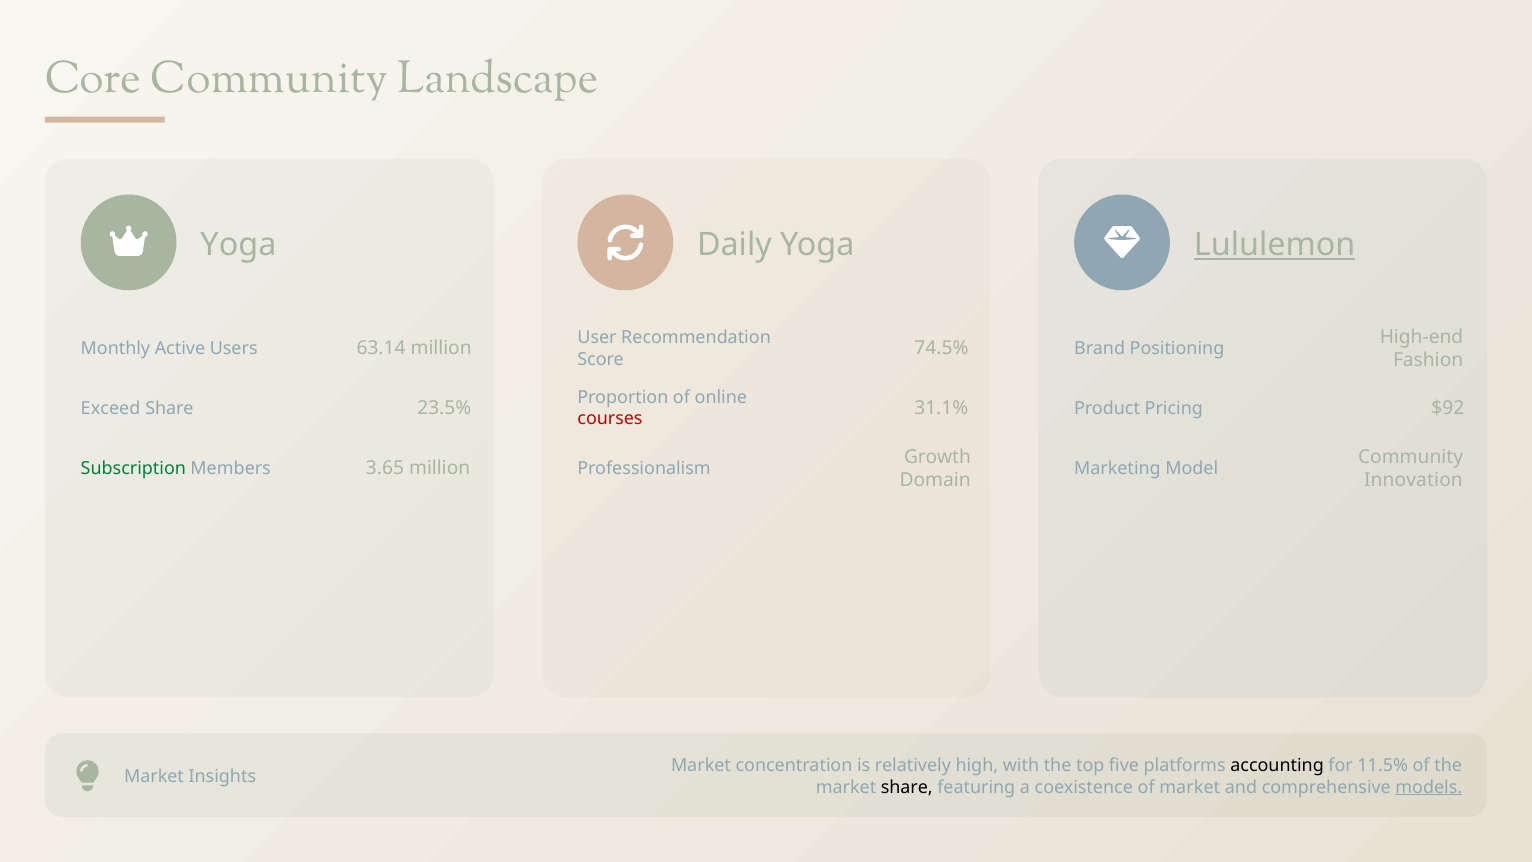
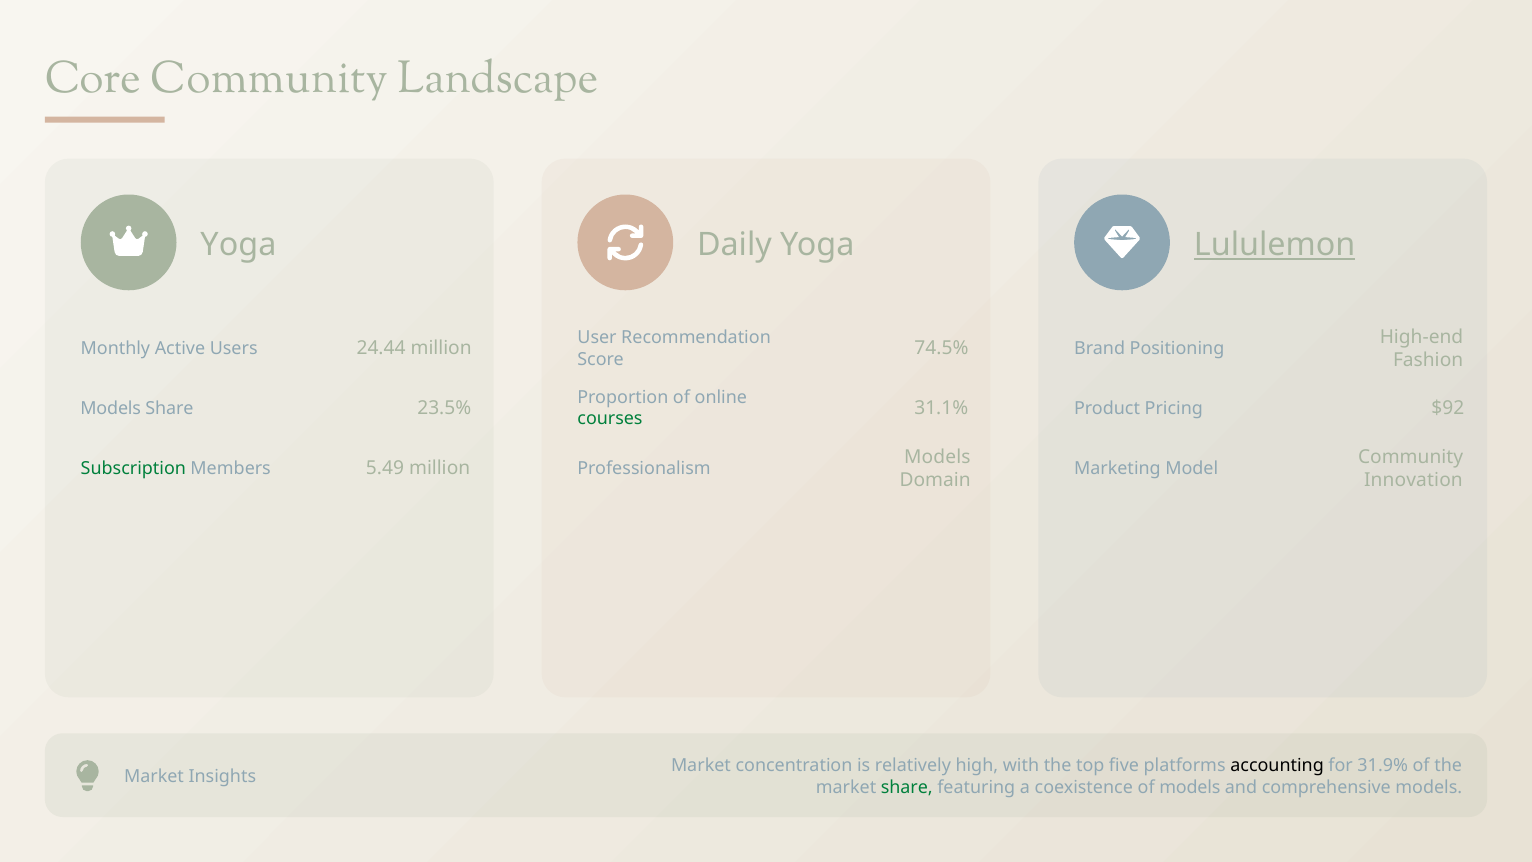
63.14: 63.14 -> 24.44
Exceed at (111, 408): Exceed -> Models
courses colour: red -> green
Growth at (937, 457): Growth -> Models
3.65: 3.65 -> 5.49
11.5%: 11.5% -> 31.9%
share at (907, 787) colour: black -> green
of market: market -> models
models at (1429, 787) underline: present -> none
